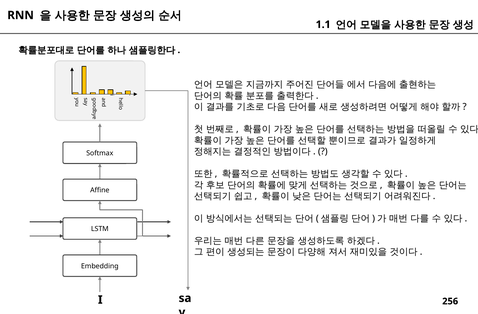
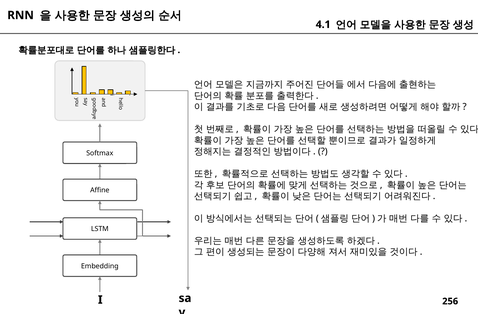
1.1: 1.1 -> 4.1
